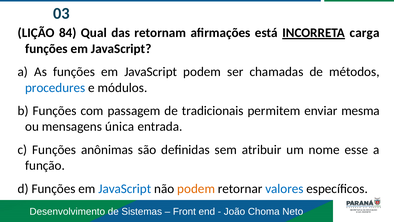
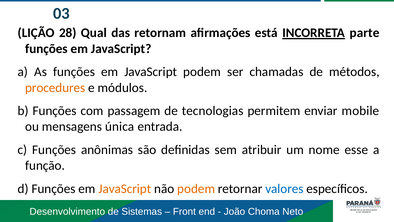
84: 84 -> 28
carga: carga -> parte
procedures colour: blue -> orange
tradicionais: tradicionais -> tecnologias
mesma: mesma -> mobile
JavaScript at (125, 189) colour: blue -> orange
